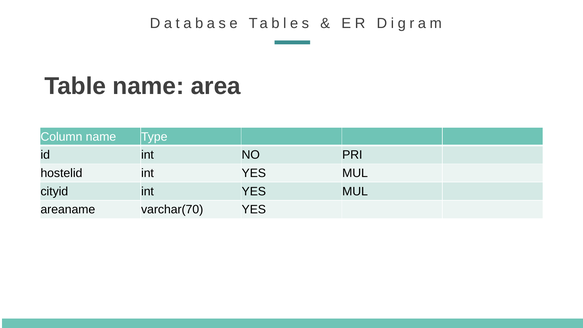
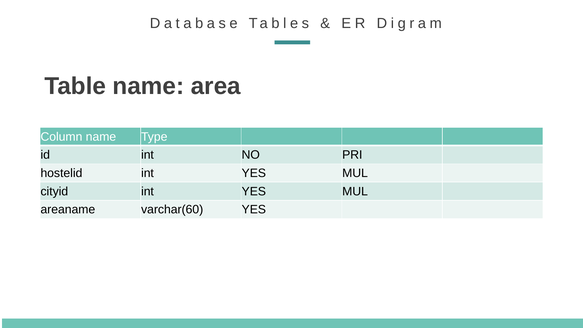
varchar(70: varchar(70 -> varchar(60
